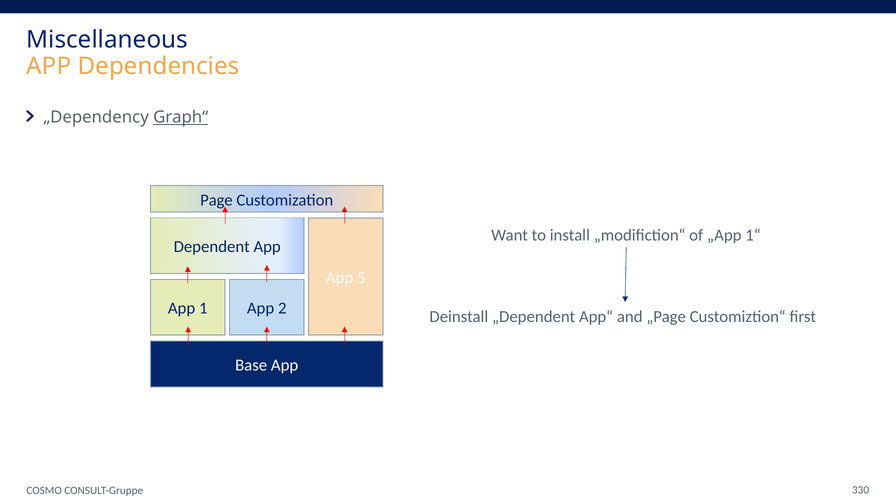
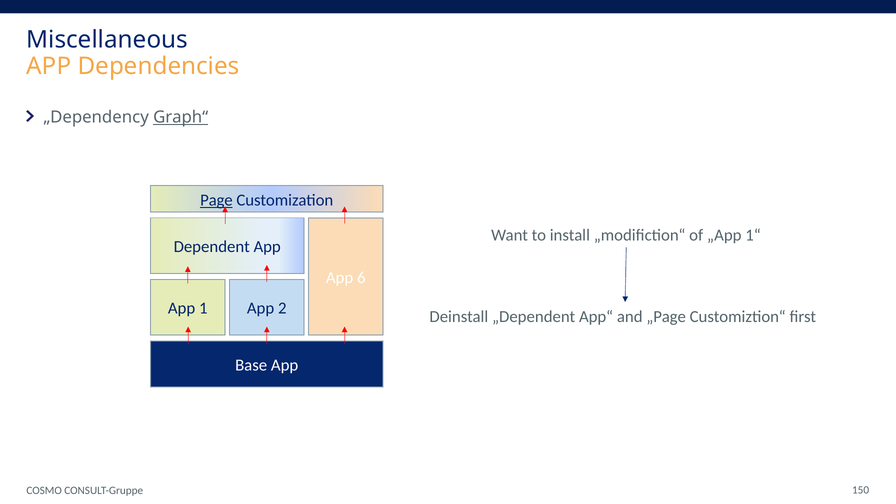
Page underline: none -> present
5: 5 -> 6
330: 330 -> 150
